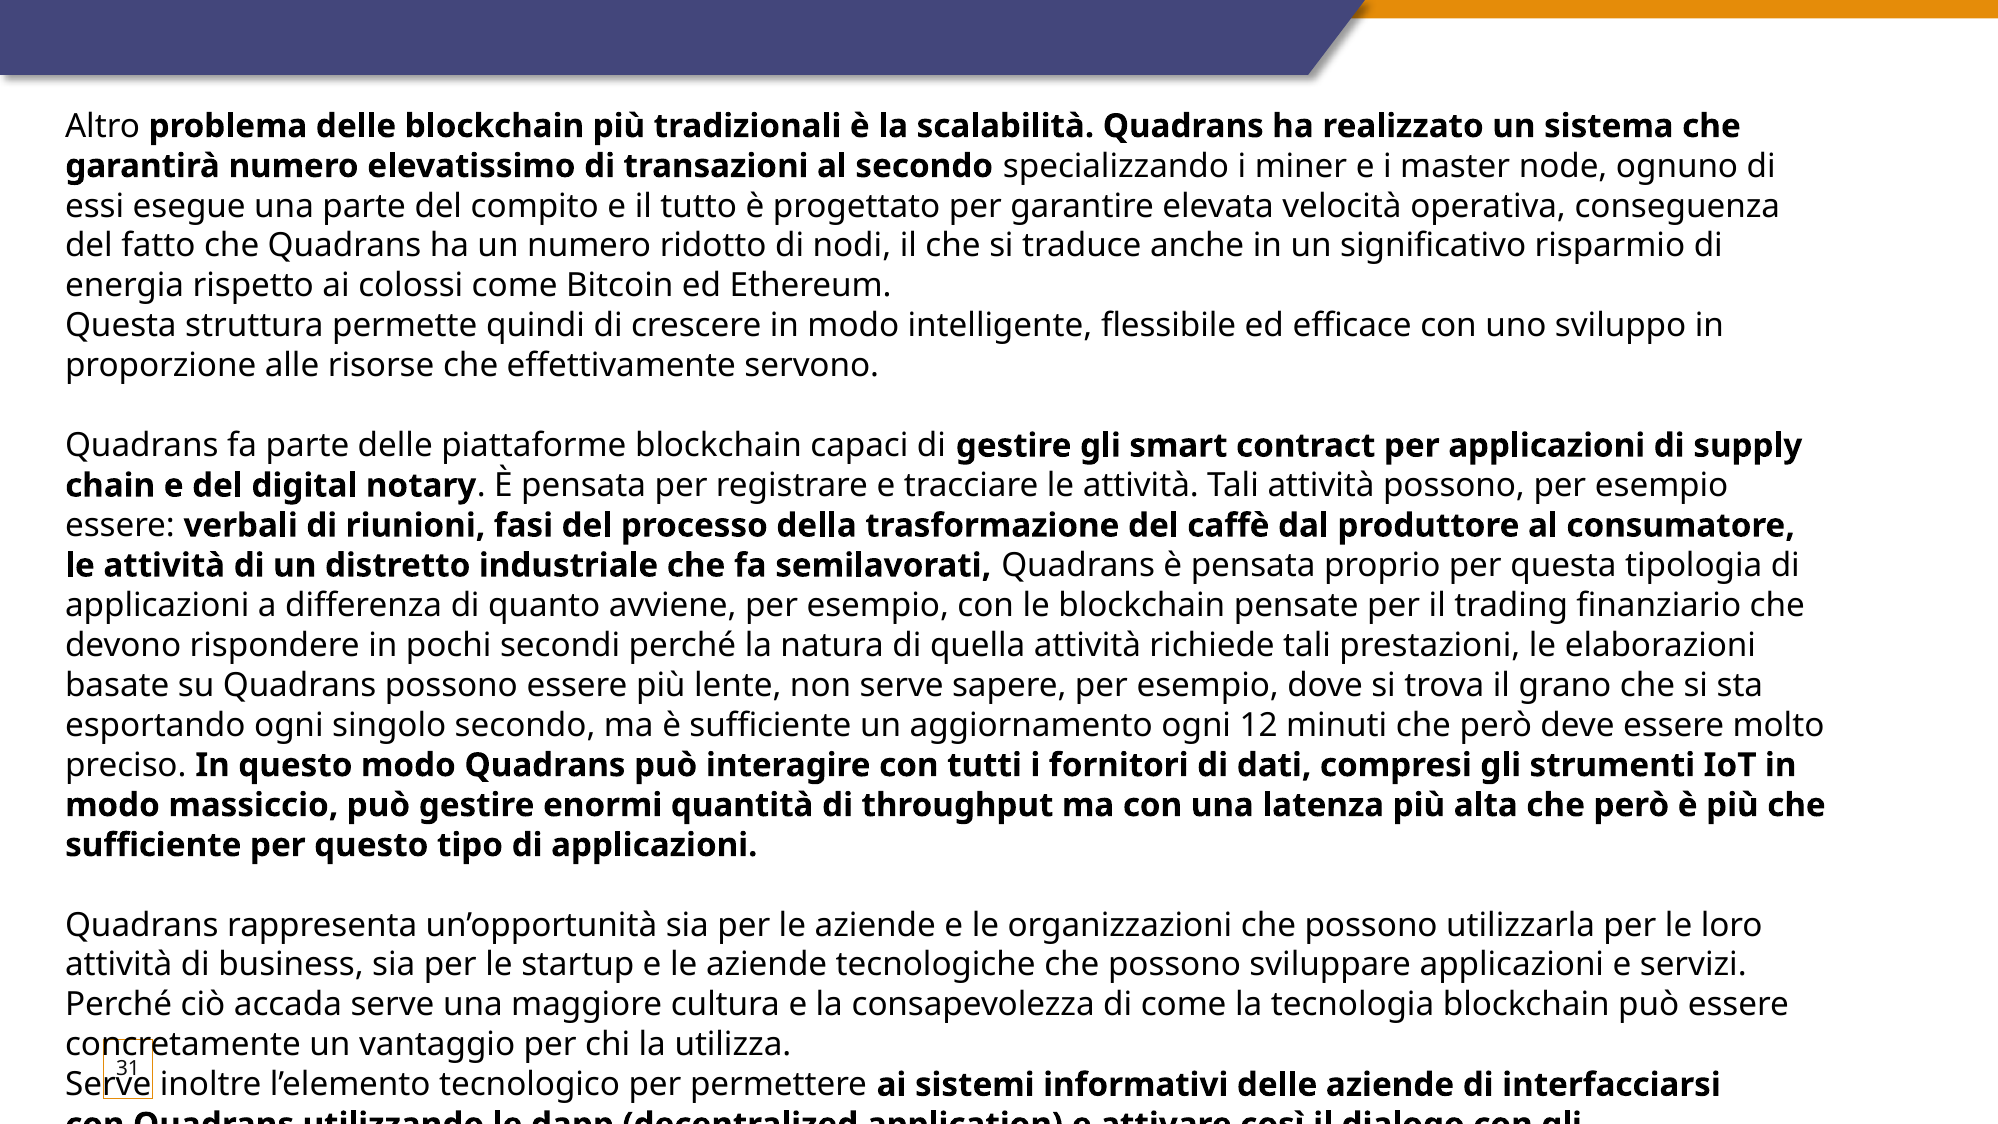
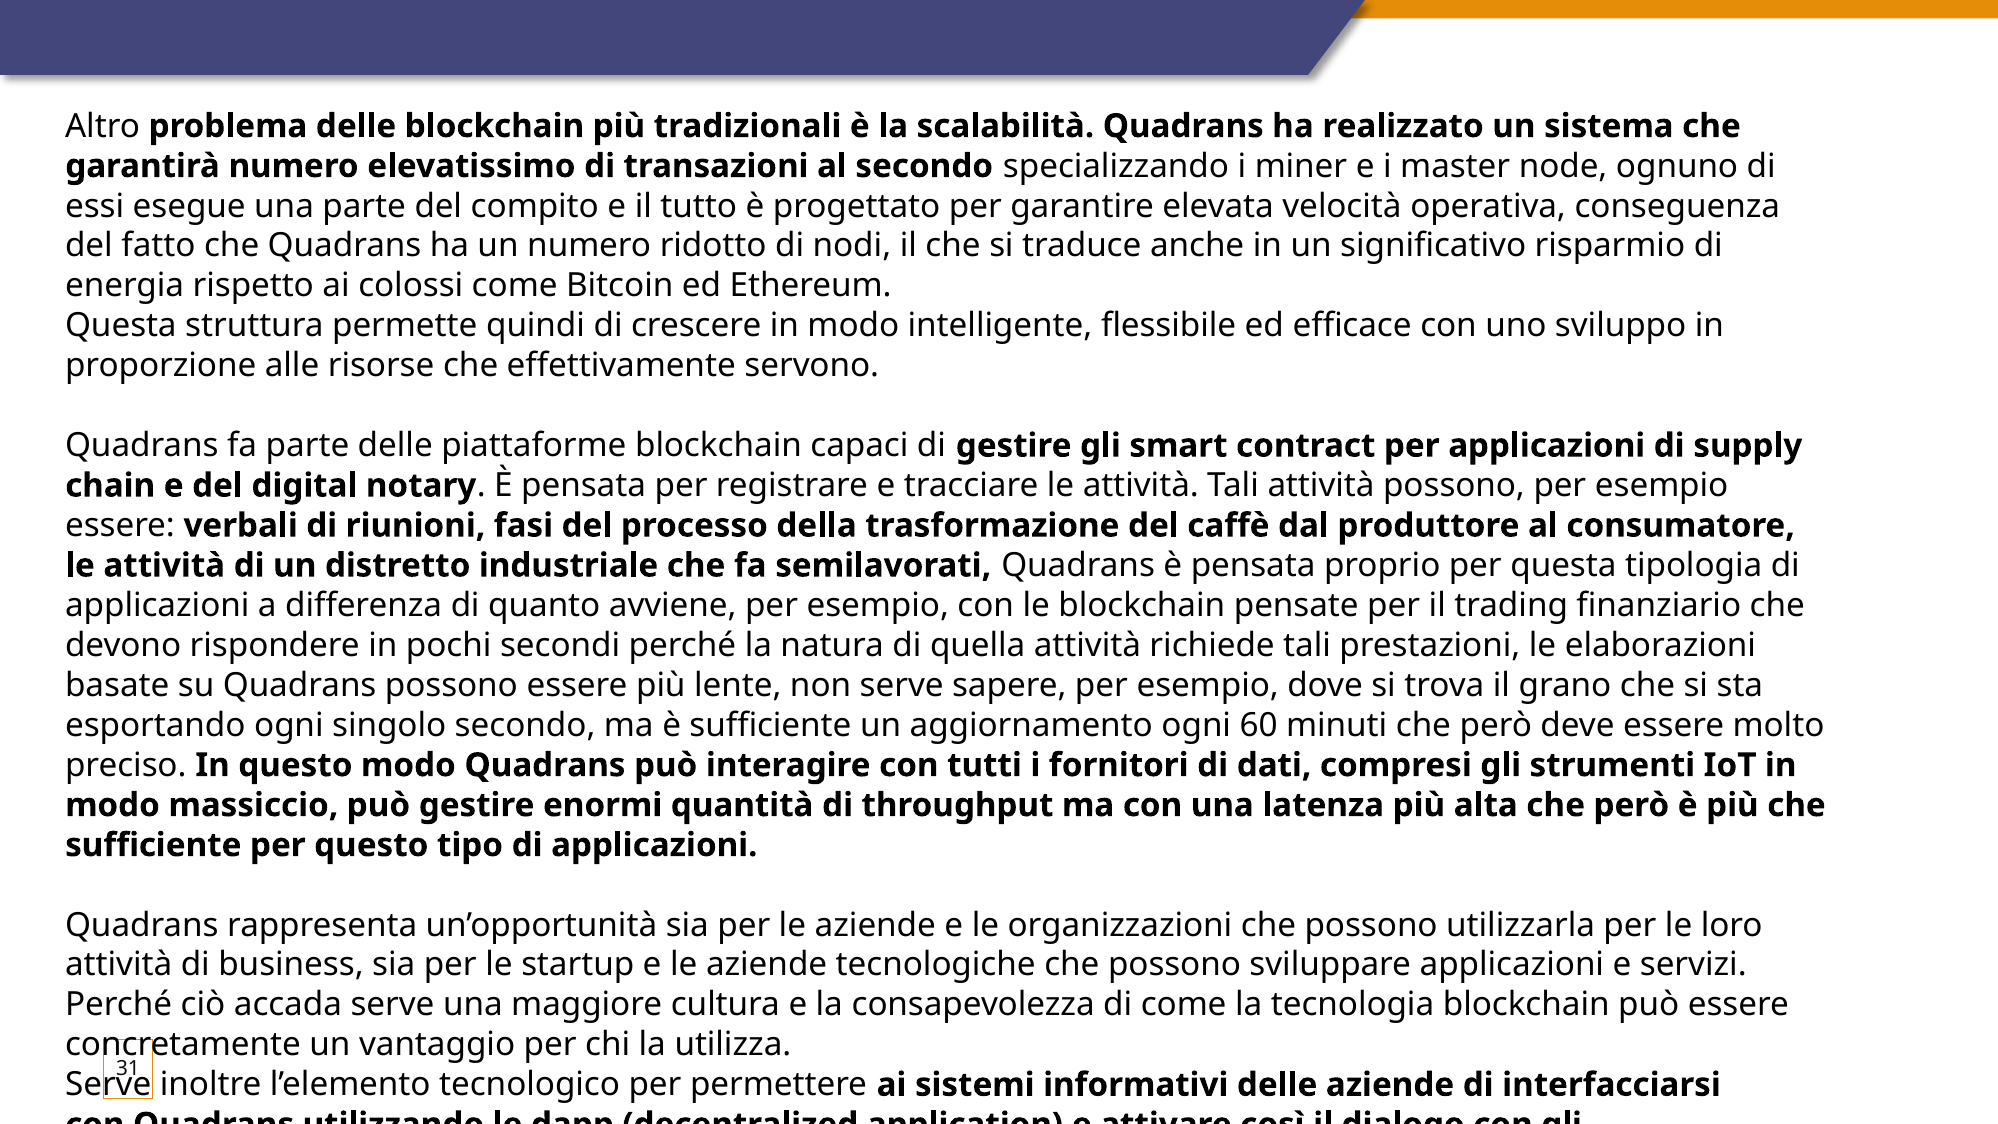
12: 12 -> 60
